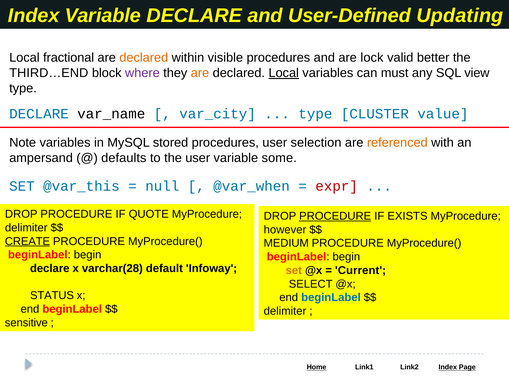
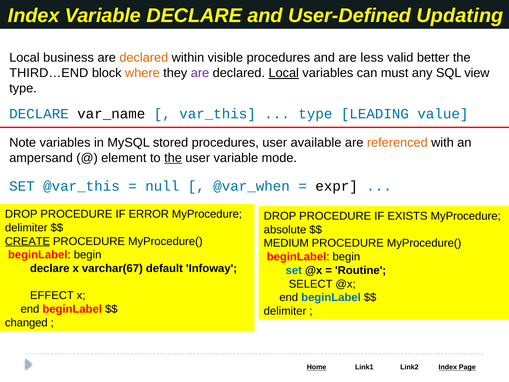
fractional: fractional -> business
lock: lock -> less
where colour: purple -> orange
are at (200, 73) colour: orange -> purple
var_city: var_city -> var_this
CLUSTER: CLUSTER -> LEADING
selection: selection -> available
defaults: defaults -> element
the at (173, 158) underline: none -> present
some: some -> mode
expr colour: red -> black
QUOTE: QUOTE -> ERROR
PROCEDURE at (335, 216) underline: present -> none
however: however -> absolute
varchar(28: varchar(28 -> varchar(67
set at (294, 270) colour: orange -> blue
Current: Current -> Routine
STATUS: STATUS -> EFFECT
sensitive: sensitive -> changed
